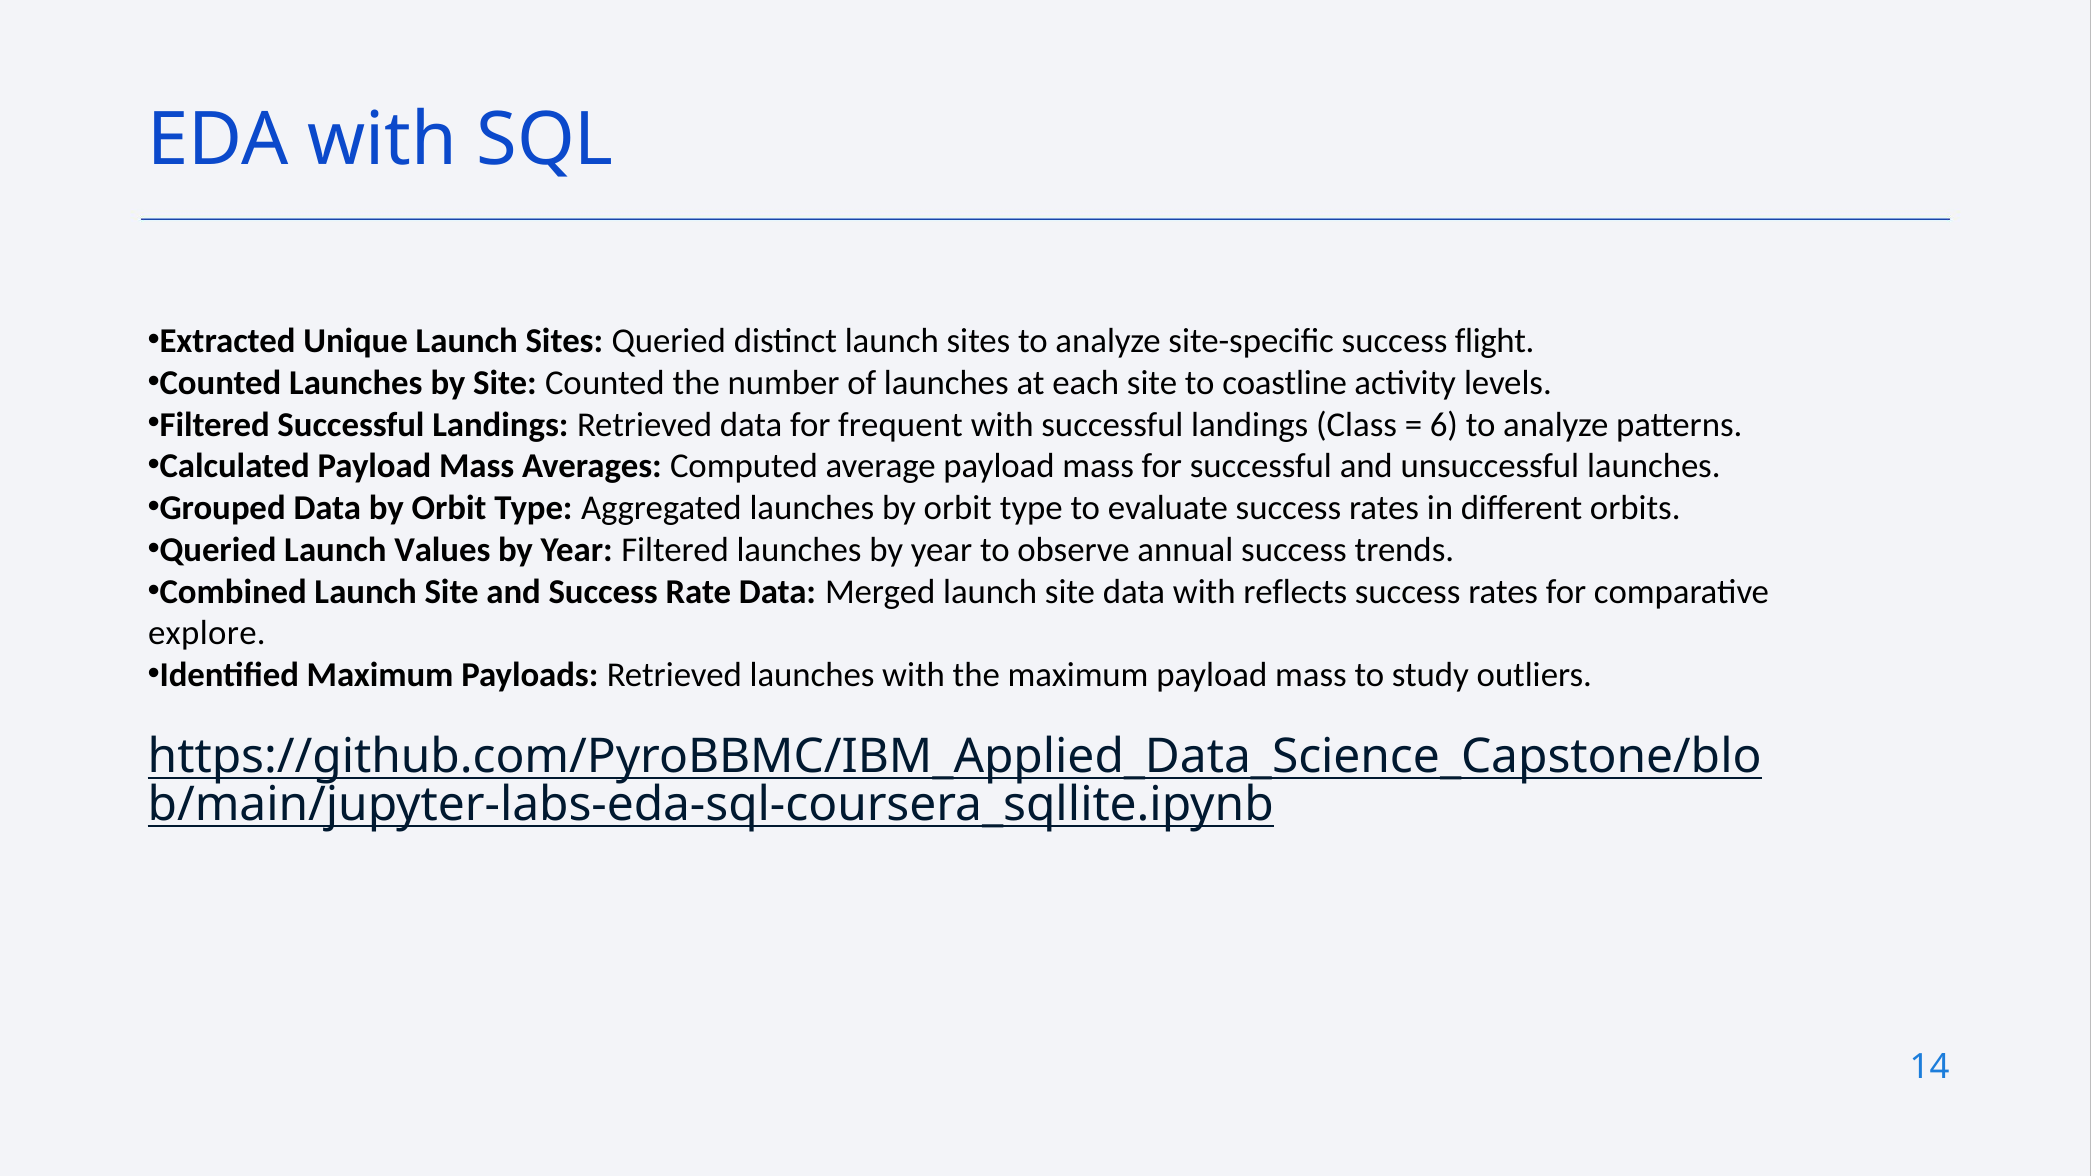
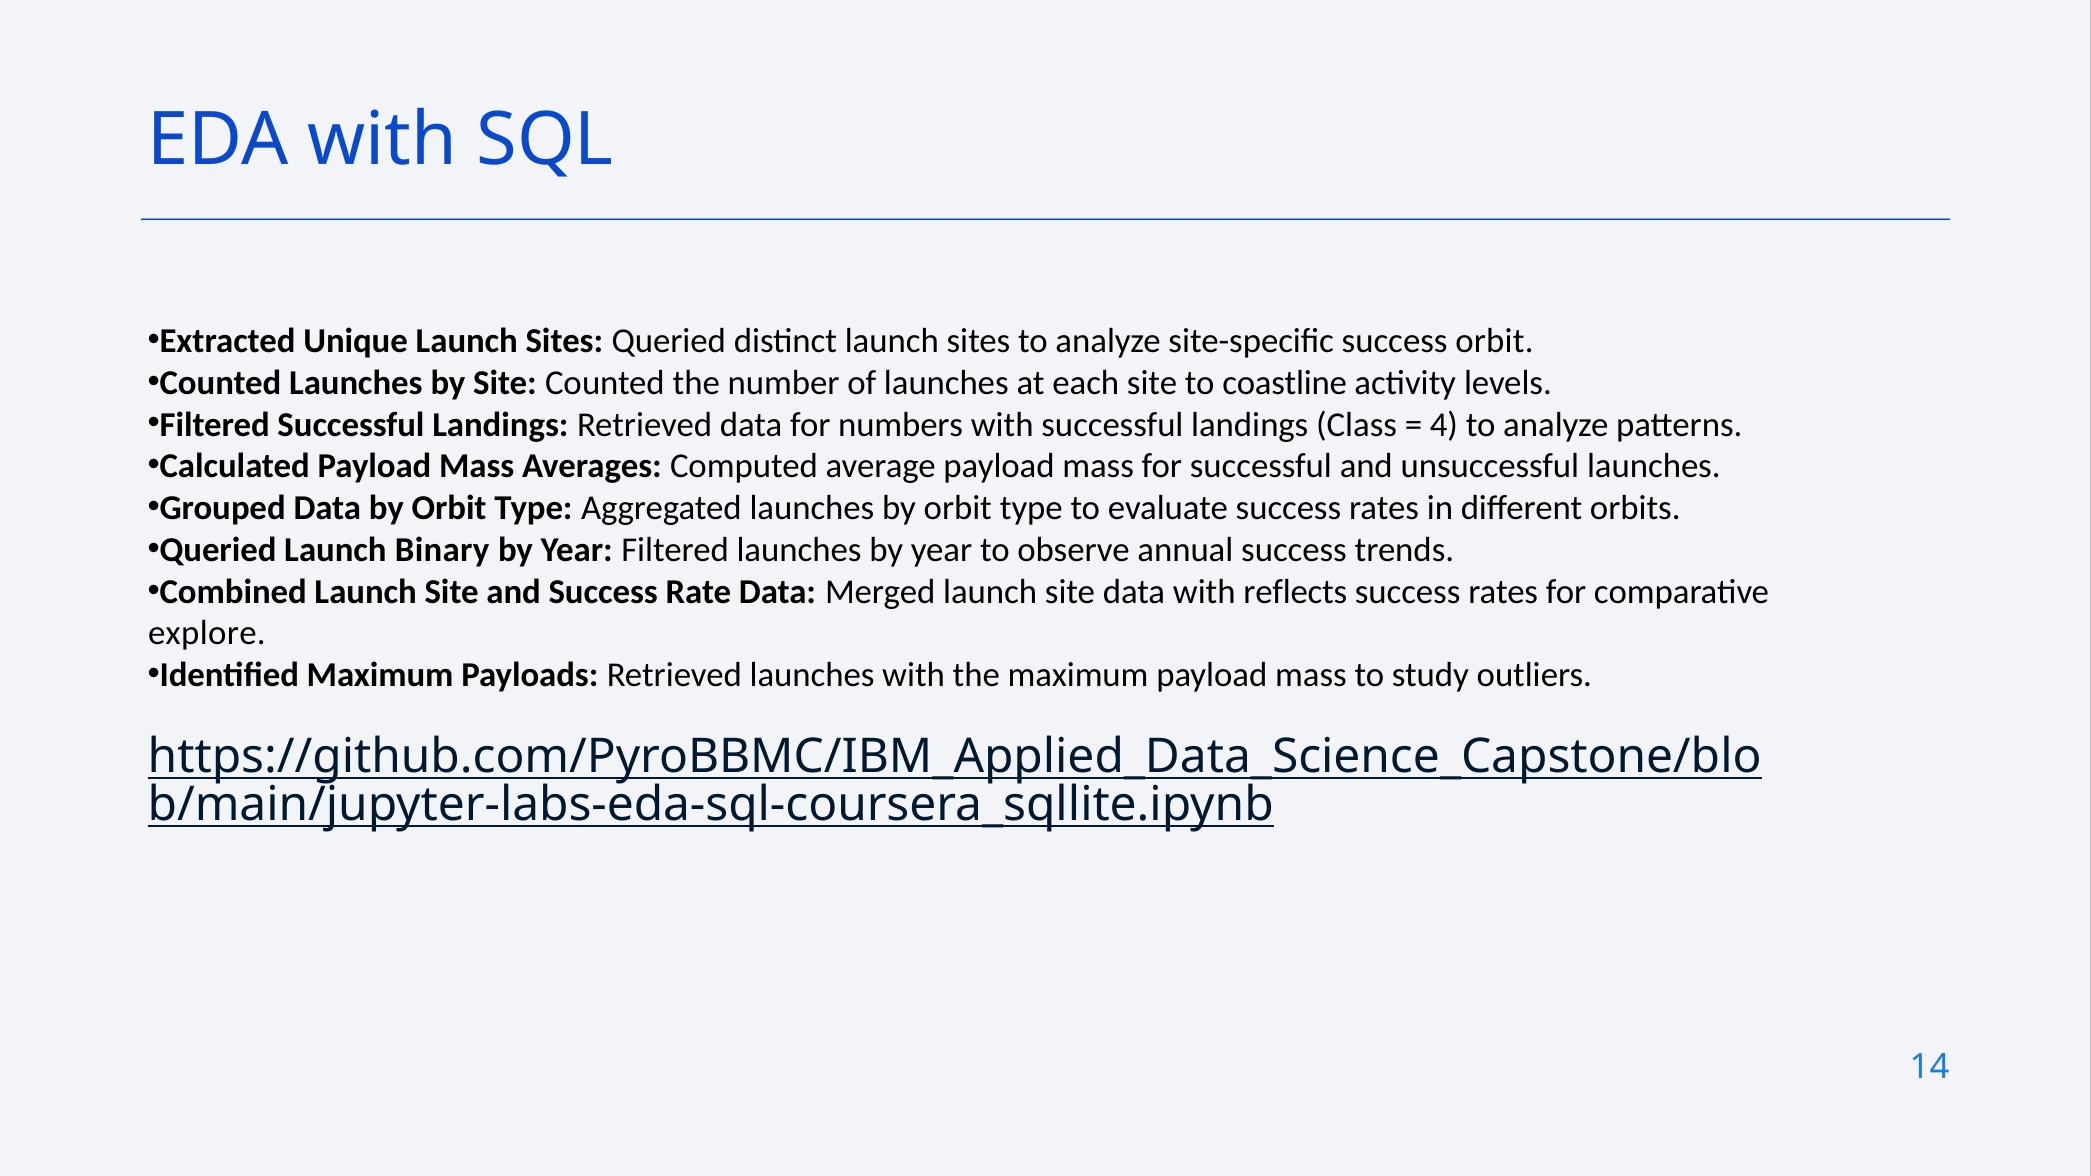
success flight: flight -> orbit
frequent: frequent -> numbers
6: 6 -> 4
Values: Values -> Binary
